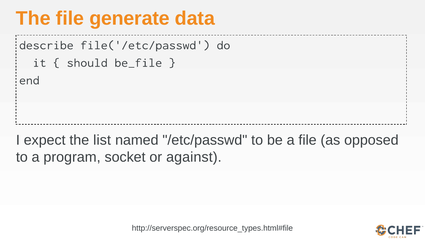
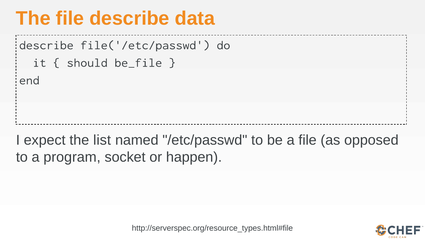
file generate: generate -> describe
against: against -> happen
